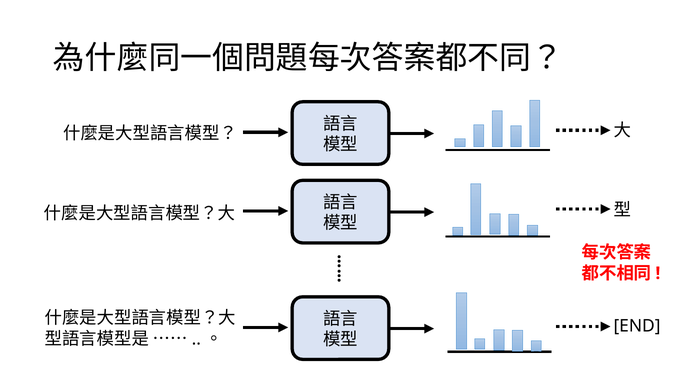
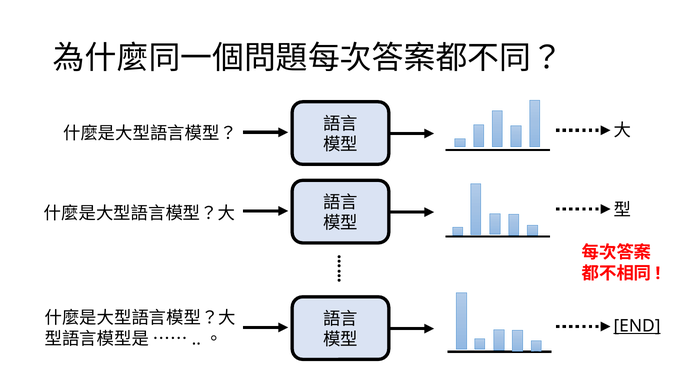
END underline: none -> present
